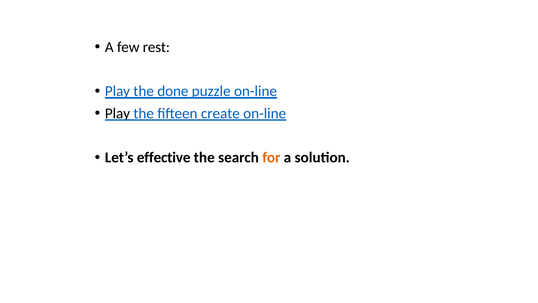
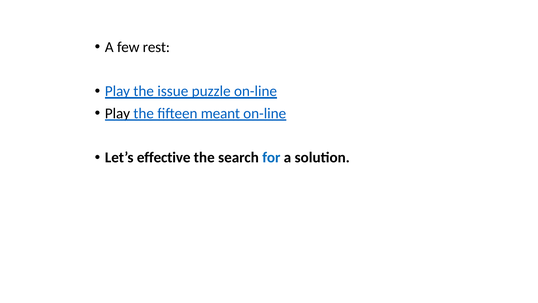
done: done -> issue
create: create -> meant
for colour: orange -> blue
